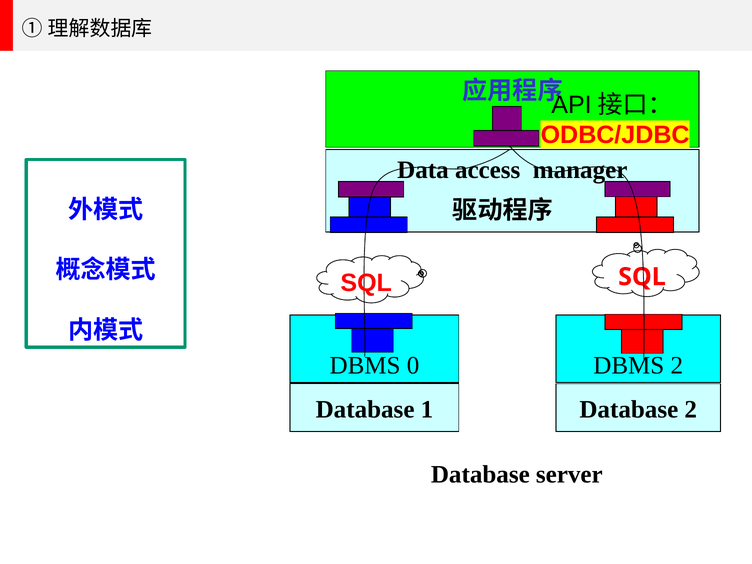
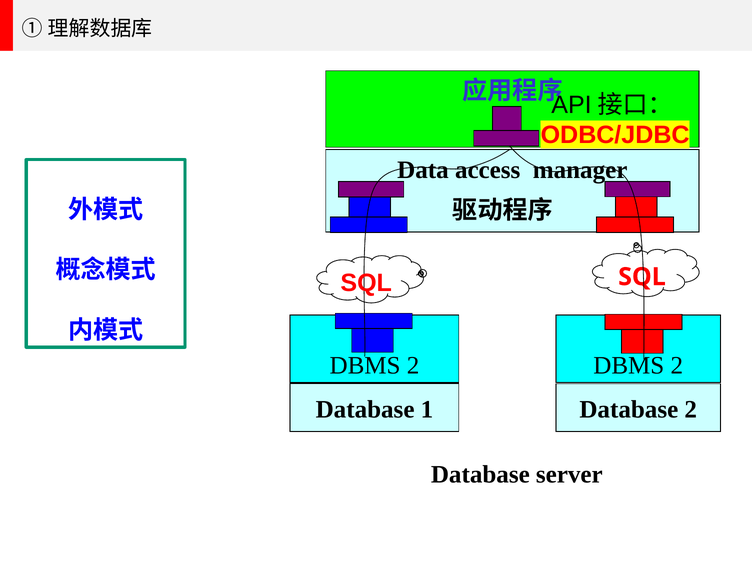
0 at (413, 366): 0 -> 2
